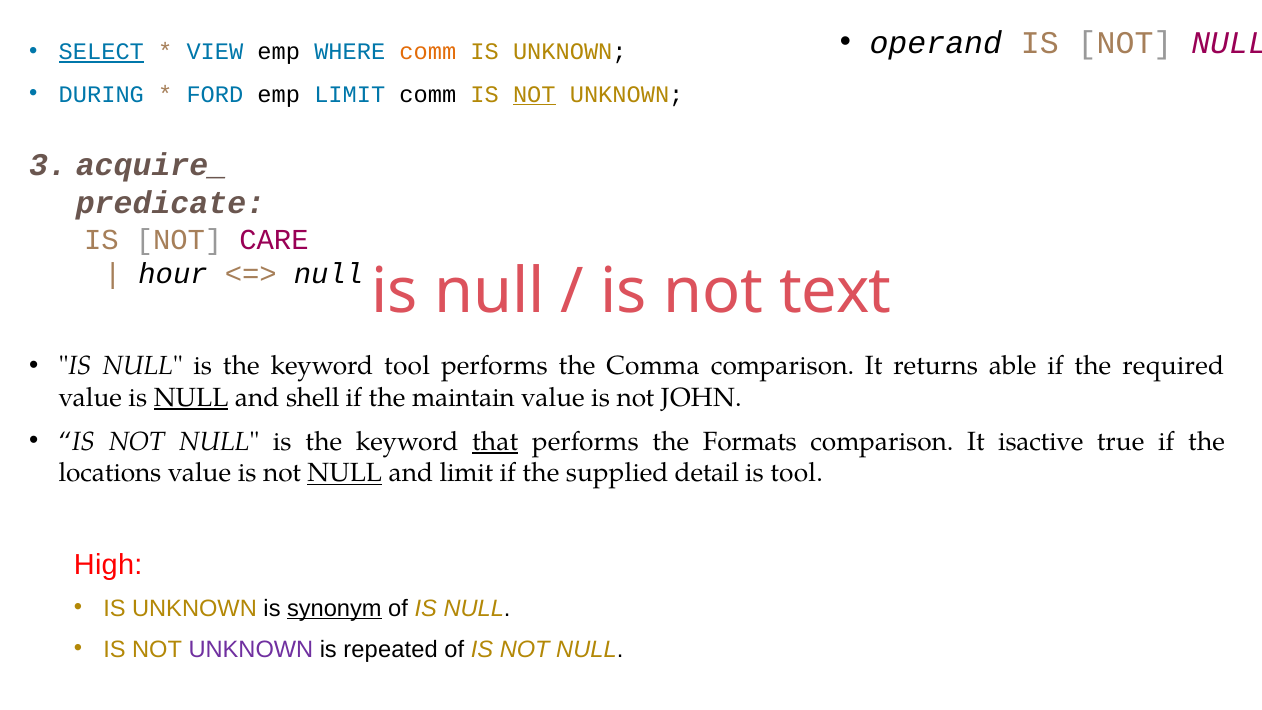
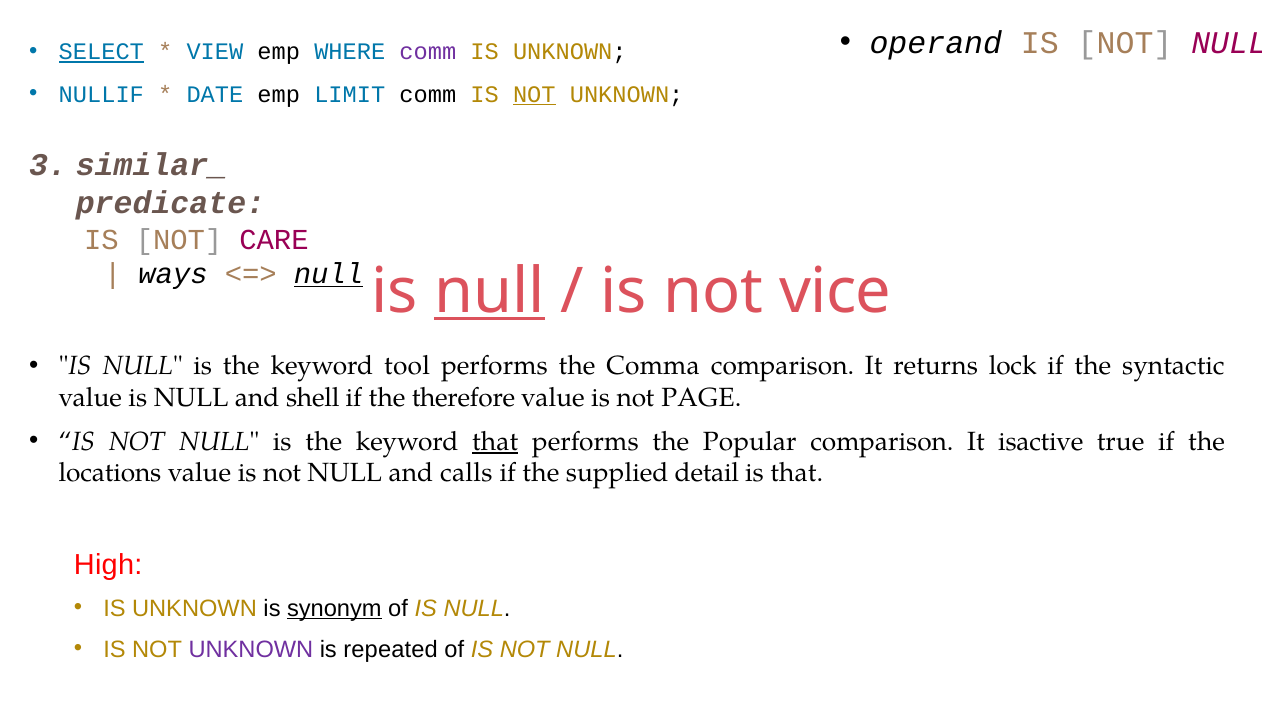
comm at (428, 52) colour: orange -> purple
DURING: DURING -> NULLIF
FORD: FORD -> DATE
acquire_: acquire_ -> similar_
hour: hour -> ways
null at (329, 274) underline: none -> present
null at (489, 291) underline: none -> present
text: text -> vice
able: able -> lock
required: required -> syntactic
NULL at (191, 397) underline: present -> none
maintain: maintain -> therefore
JOHN: JOHN -> PAGE
Formats: Formats -> Popular
NULL at (345, 473) underline: present -> none
and limit: limit -> calls
is tool: tool -> that
